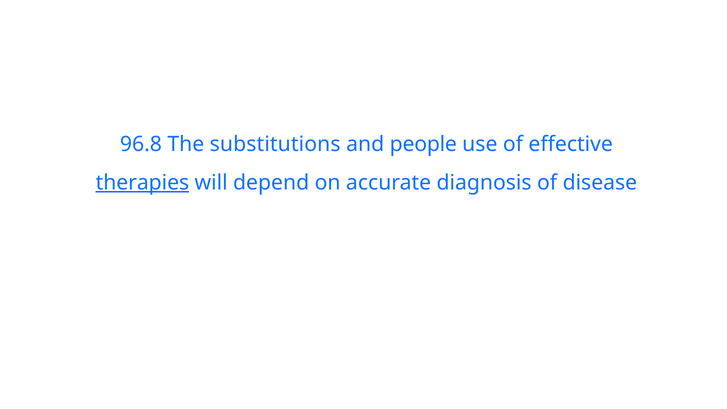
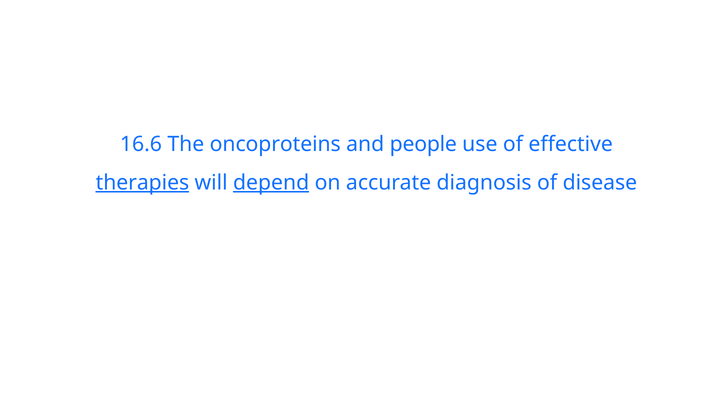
96.8: 96.8 -> 16.6
substitutions: substitutions -> oncoproteins
depend underline: none -> present
